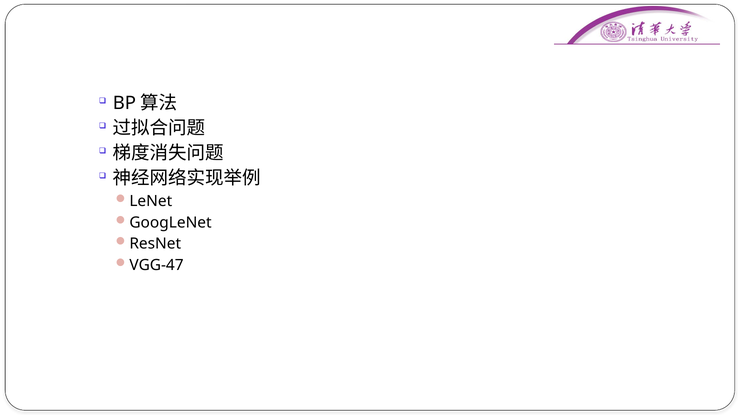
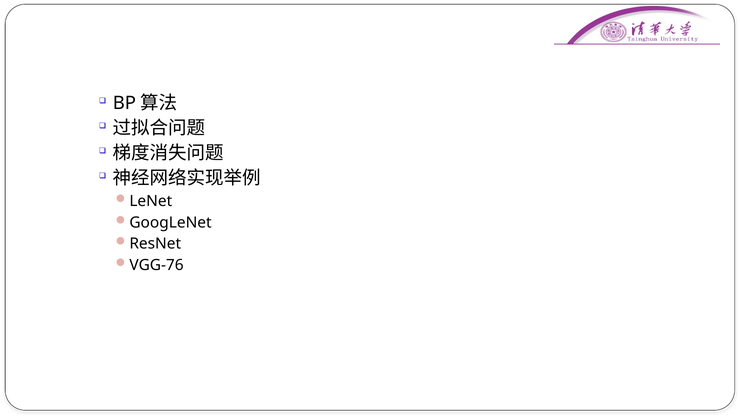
VGG-47: VGG-47 -> VGG-76
